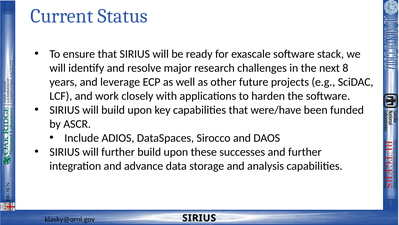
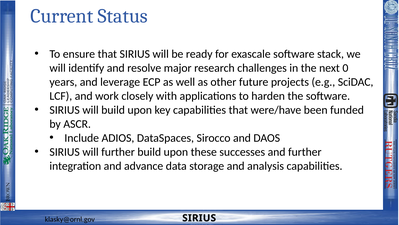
8: 8 -> 0
